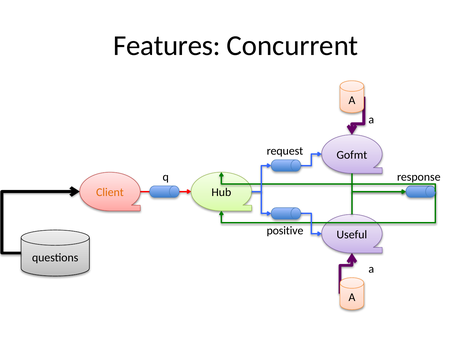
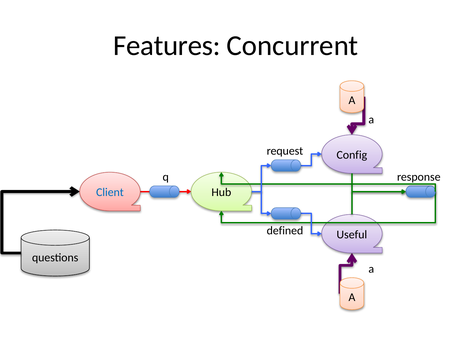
Gofmt: Gofmt -> Config
Client colour: orange -> blue
positive: positive -> defined
